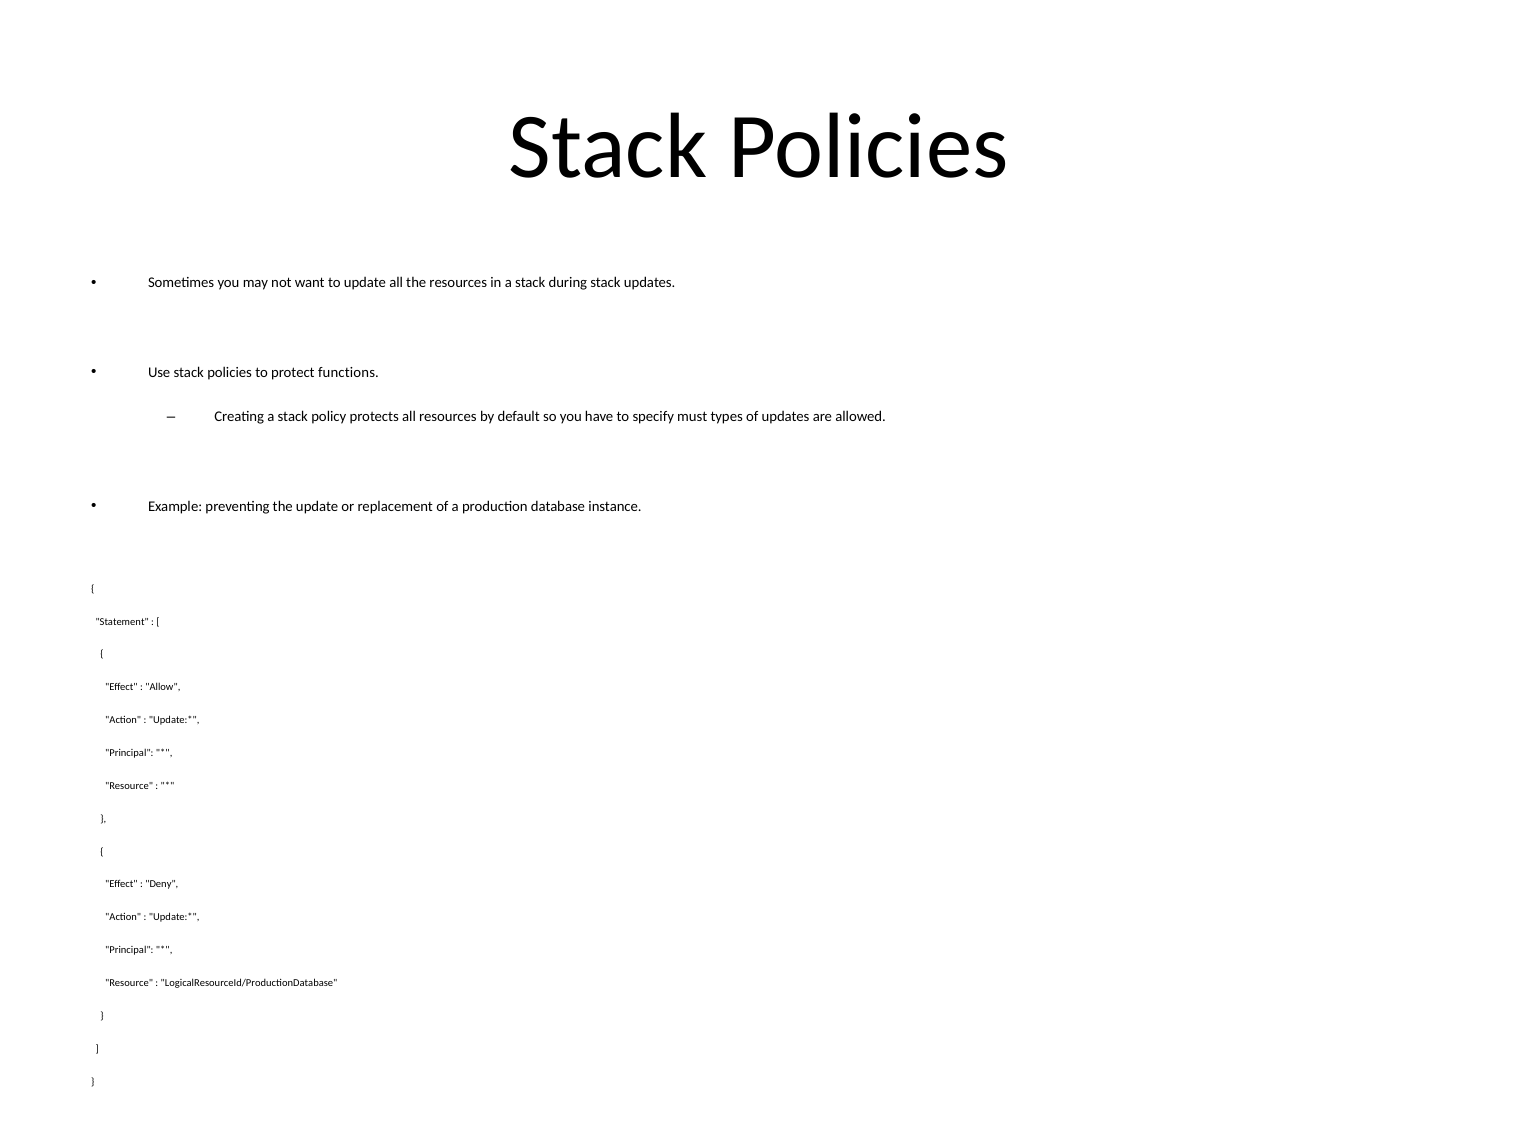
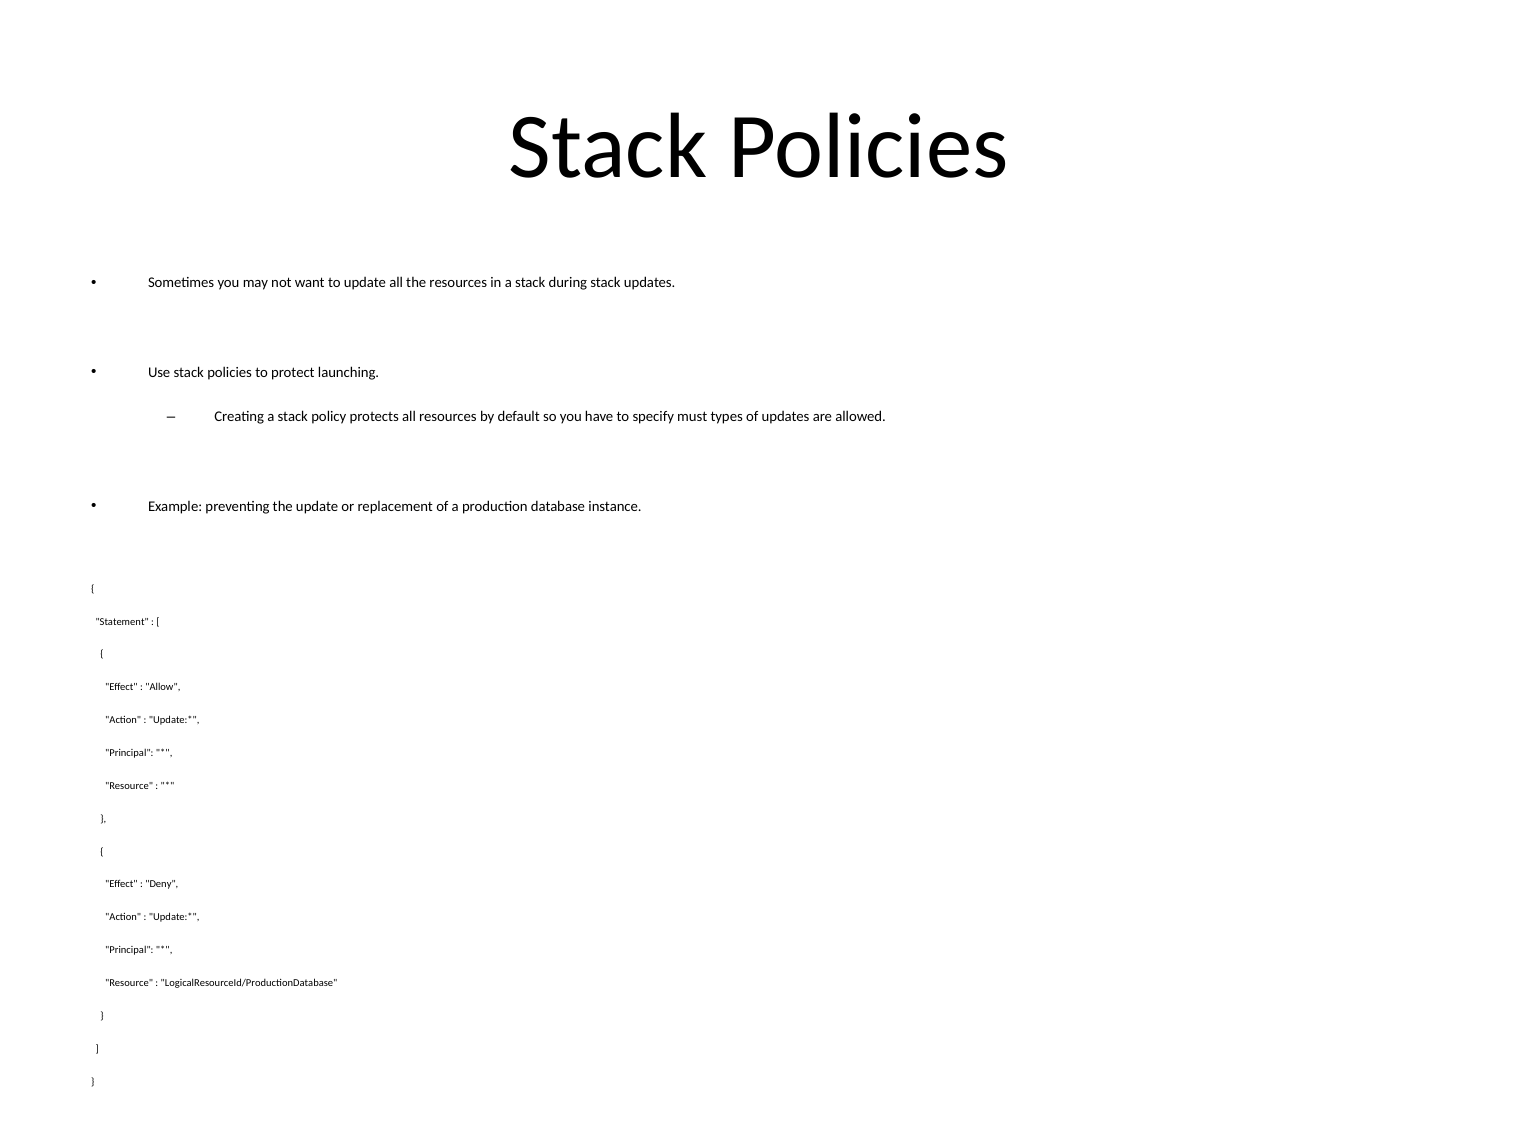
functions: functions -> launching
